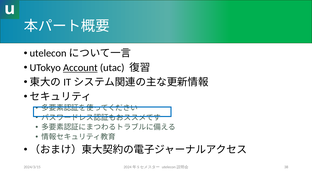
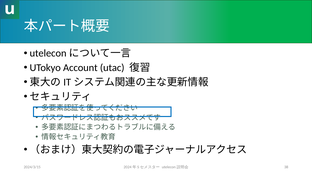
Account underline: present -> none
